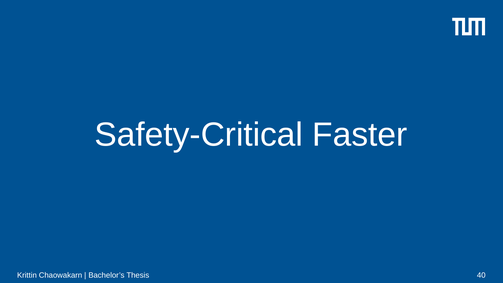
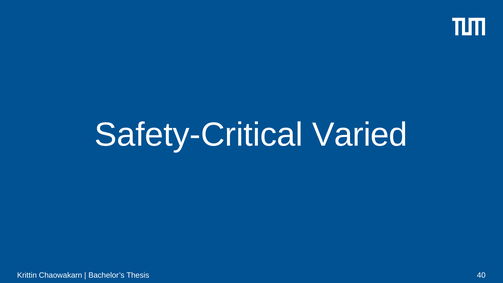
Faster: Faster -> Varied
